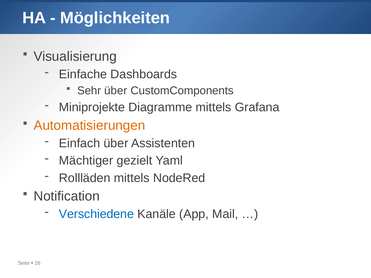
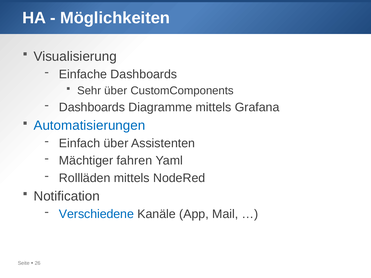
Miniprojekte at (92, 107): Miniprojekte -> Dashboards
Automatisierungen colour: orange -> blue
gezielt: gezielt -> fahren
